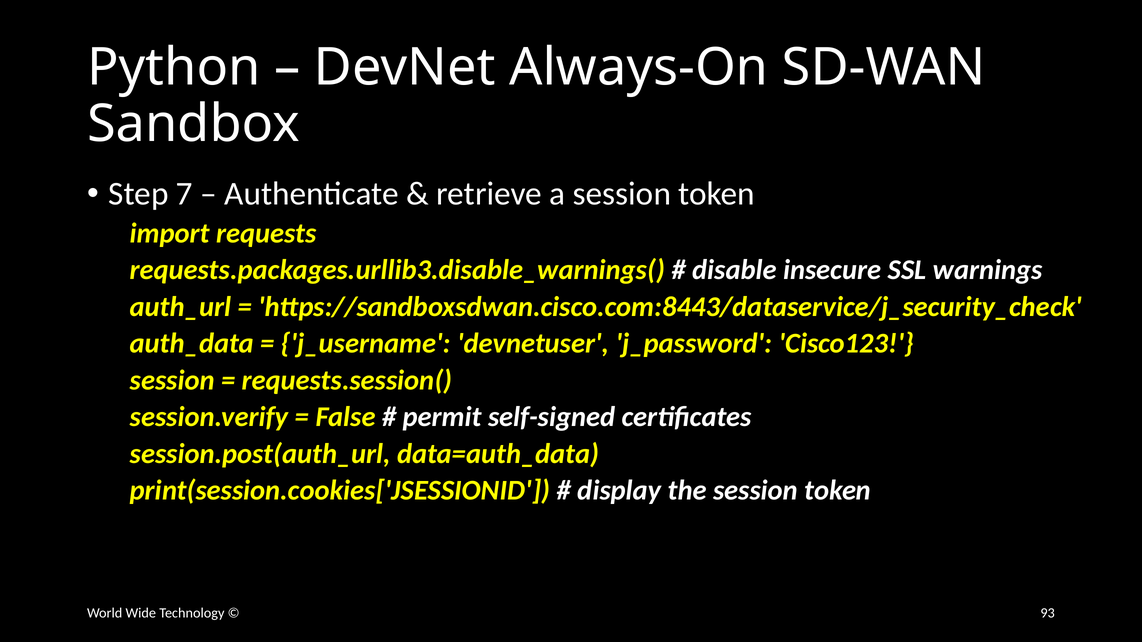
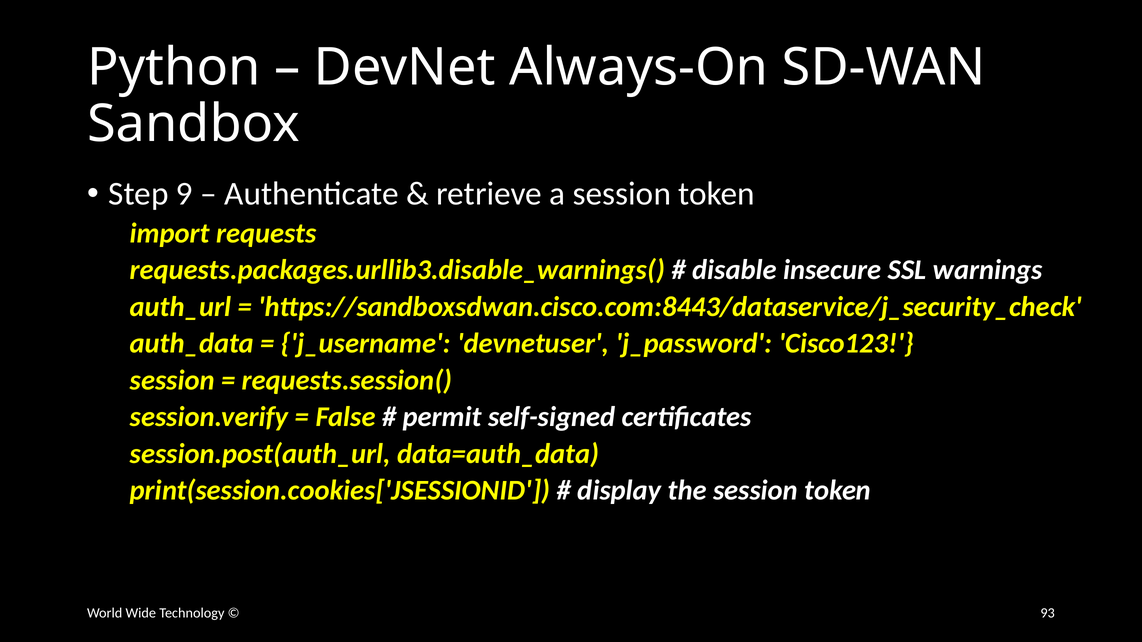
7: 7 -> 9
